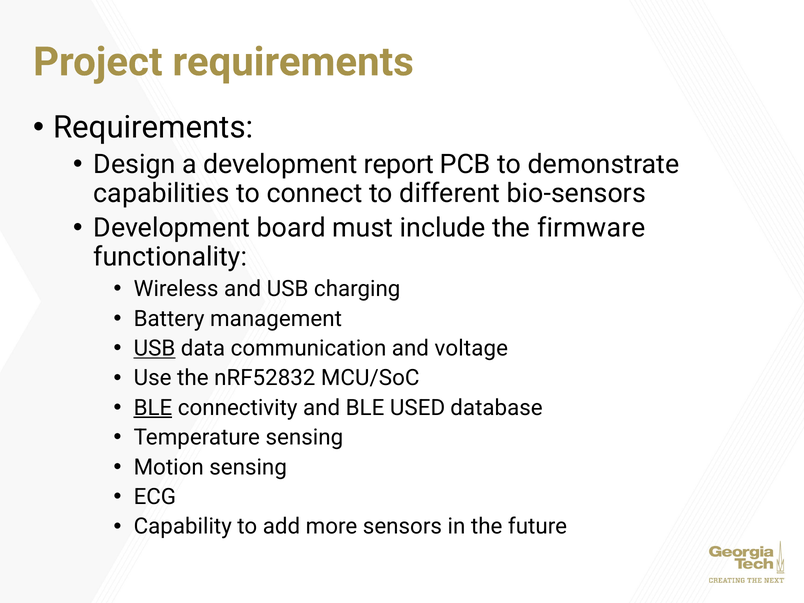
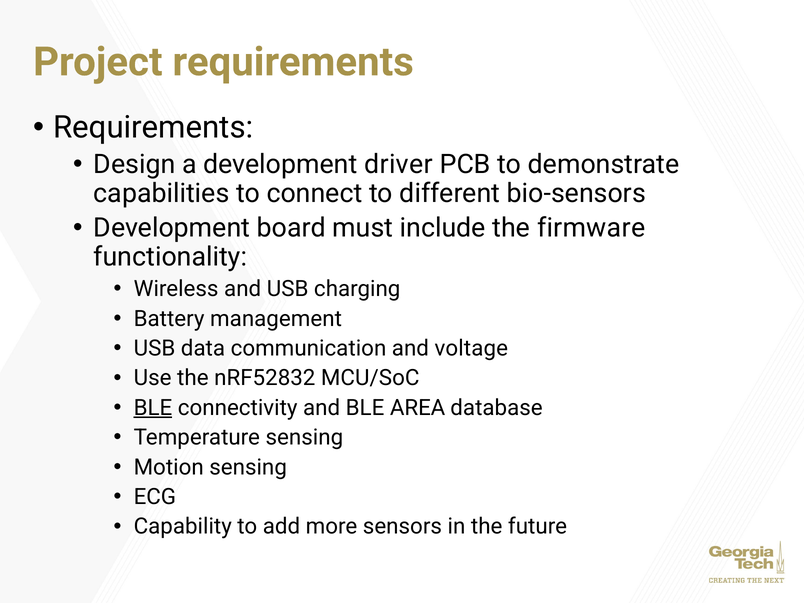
report: report -> driver
USB at (155, 348) underline: present -> none
USED: USED -> AREA
